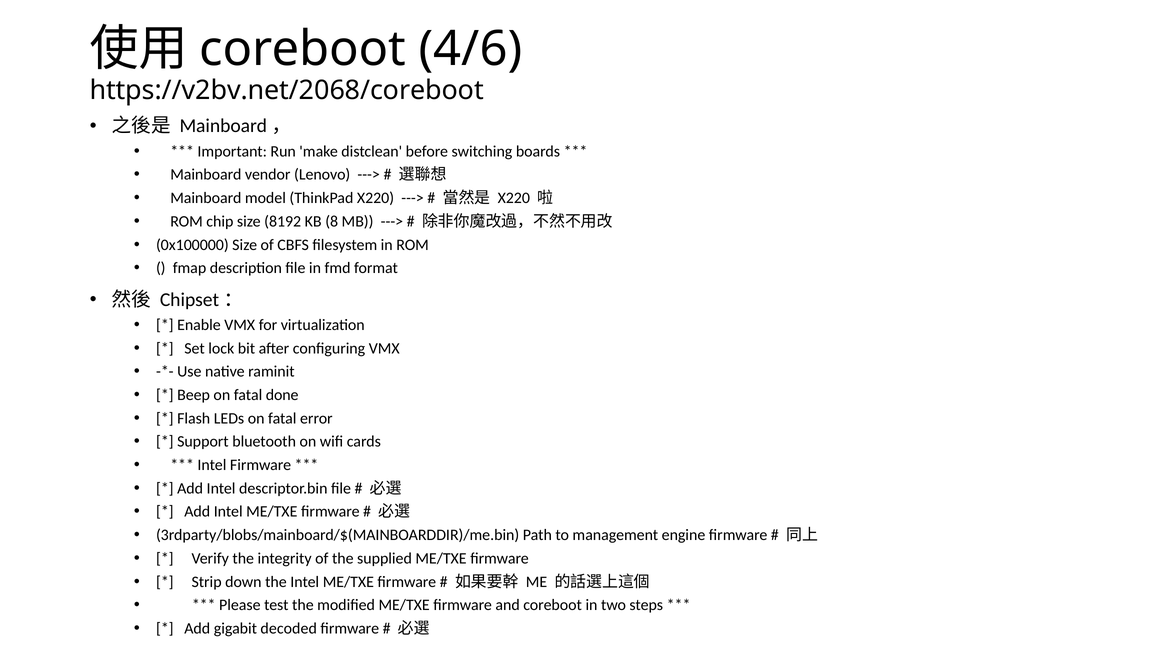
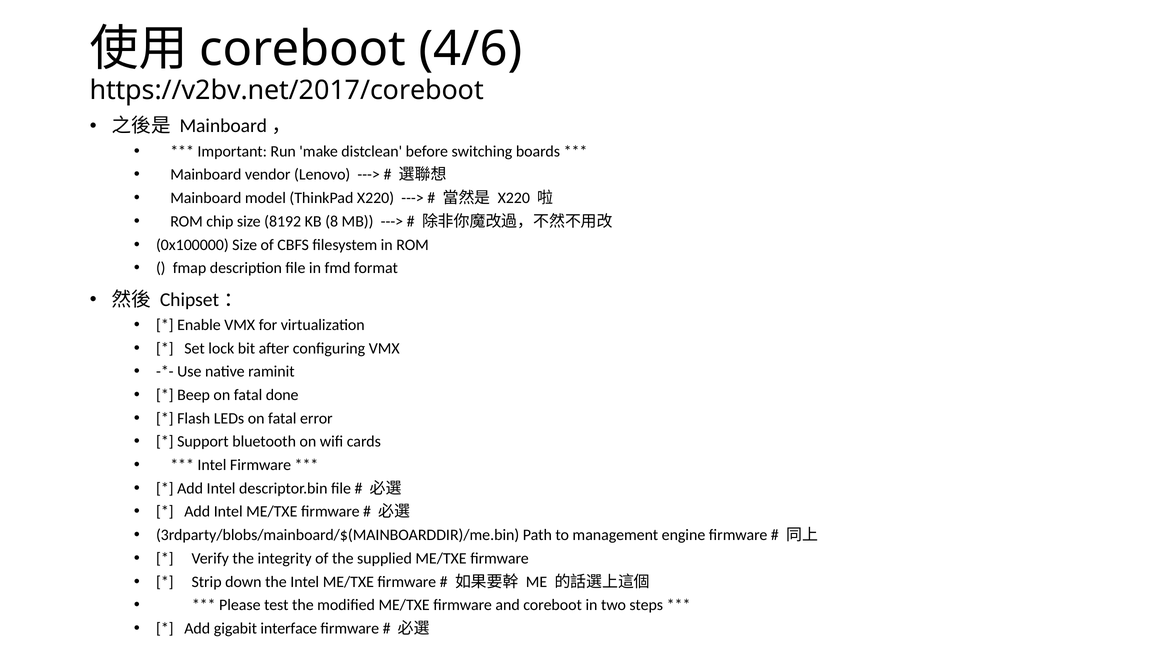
https://v2bv.net/2068/coreboot: https://v2bv.net/2068/coreboot -> https://v2bv.net/2017/coreboot
decoded: decoded -> interface
